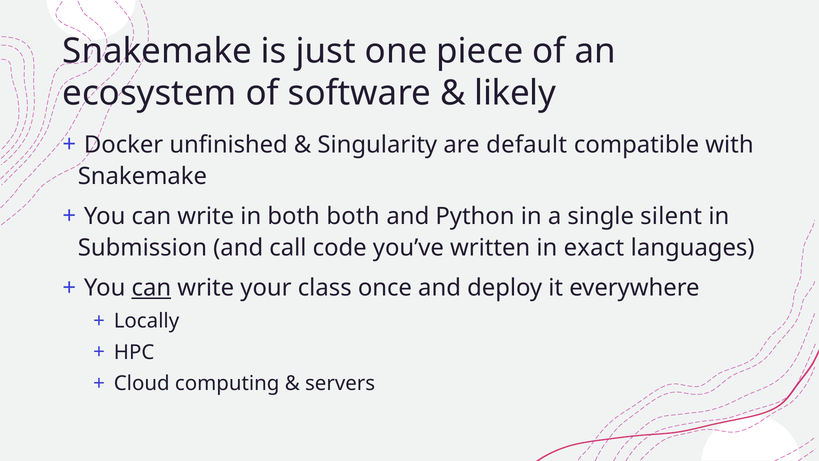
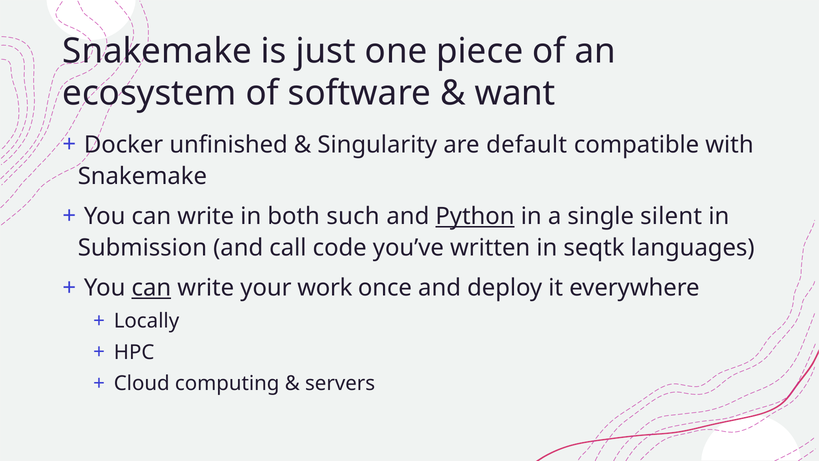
likely: likely -> want
both both: both -> such
Python underline: none -> present
exact: exact -> seqtk
class: class -> work
